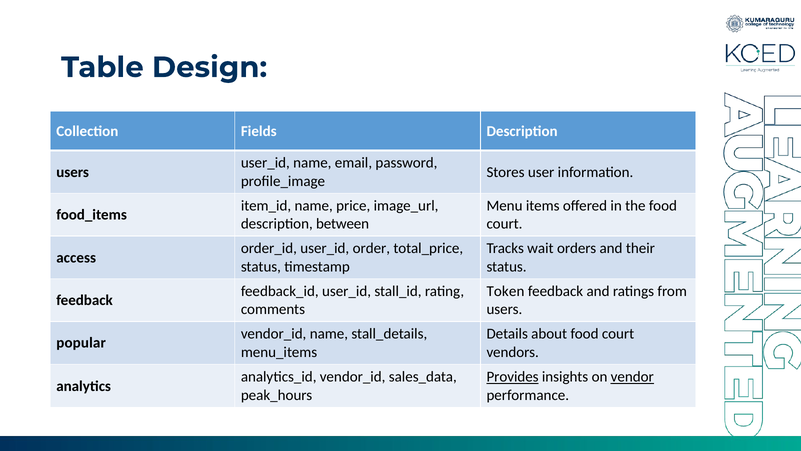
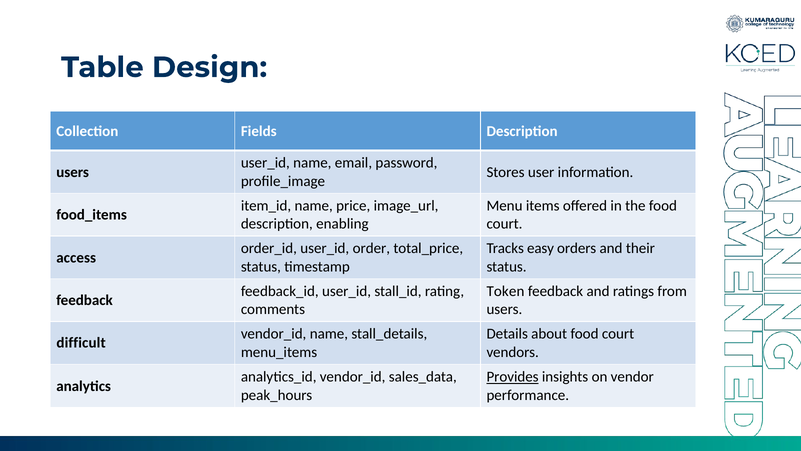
between: between -> enabling
wait: wait -> easy
popular: popular -> difficult
vendor underline: present -> none
